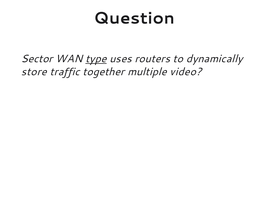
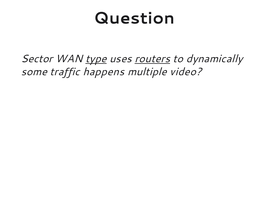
routers underline: none -> present
store: store -> some
together: together -> happens
